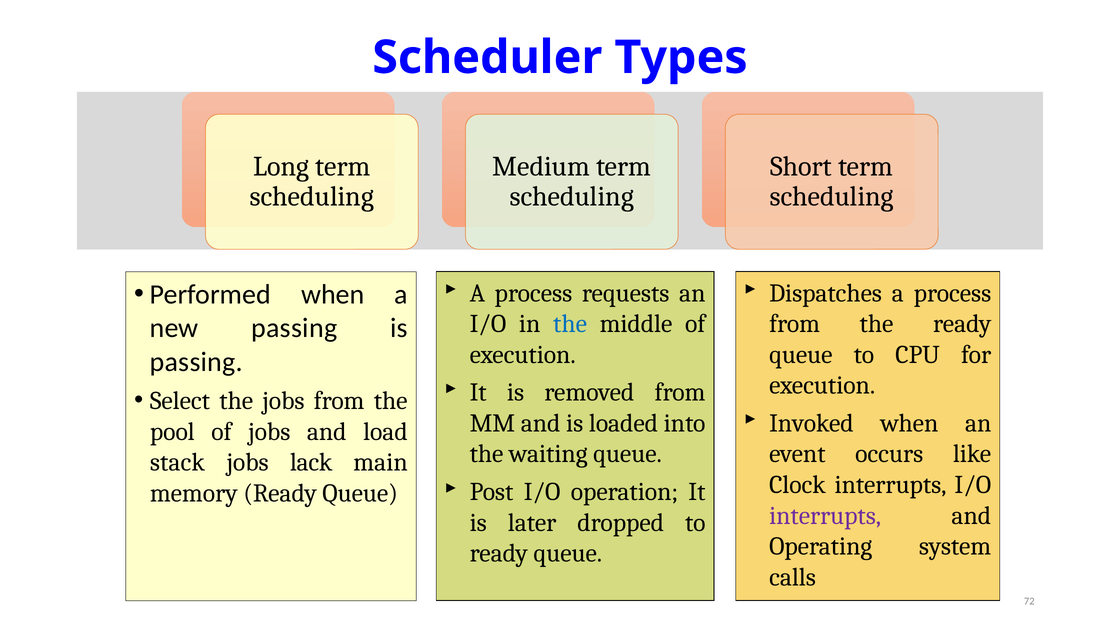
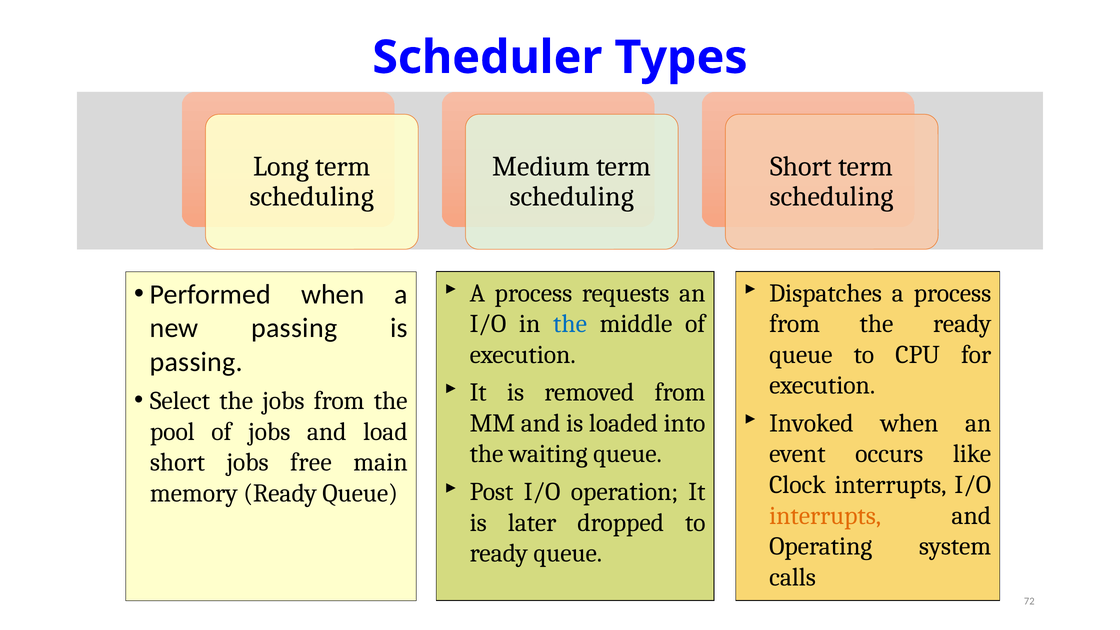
stack at (177, 462): stack -> short
lack: lack -> free
interrupts at (825, 516) colour: purple -> orange
